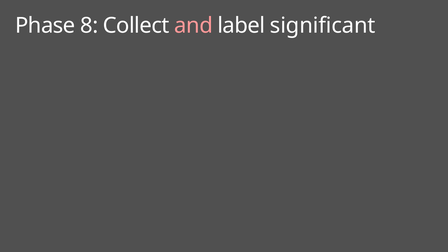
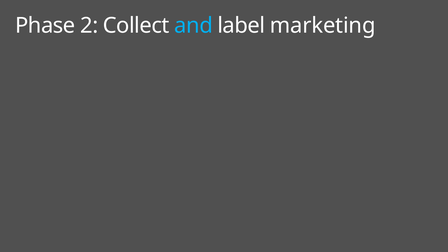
8: 8 -> 2
and colour: pink -> light blue
significant: significant -> marketing
